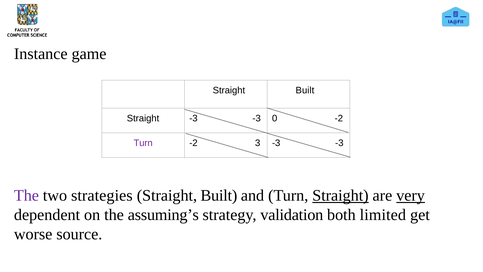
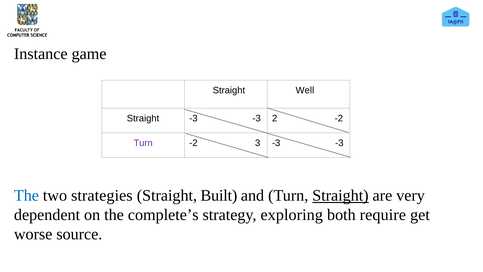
Built at (305, 90): Built -> Well
0: 0 -> 2
The at (26, 195) colour: purple -> blue
very underline: present -> none
assuming’s: assuming’s -> complete’s
validation: validation -> exploring
limited: limited -> require
